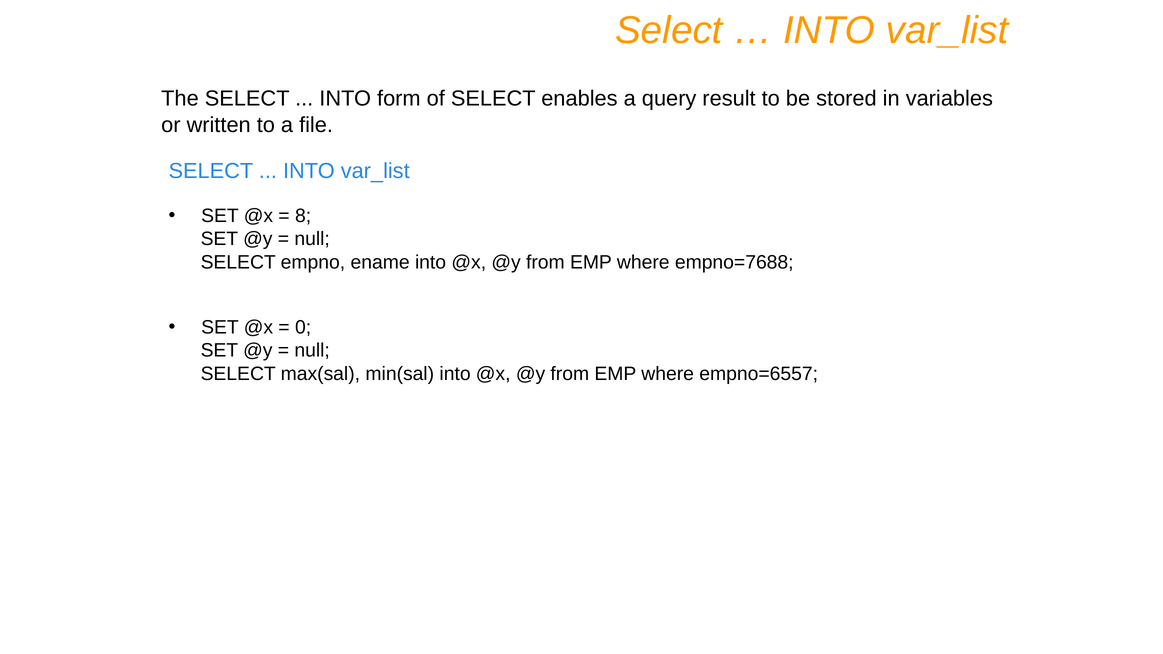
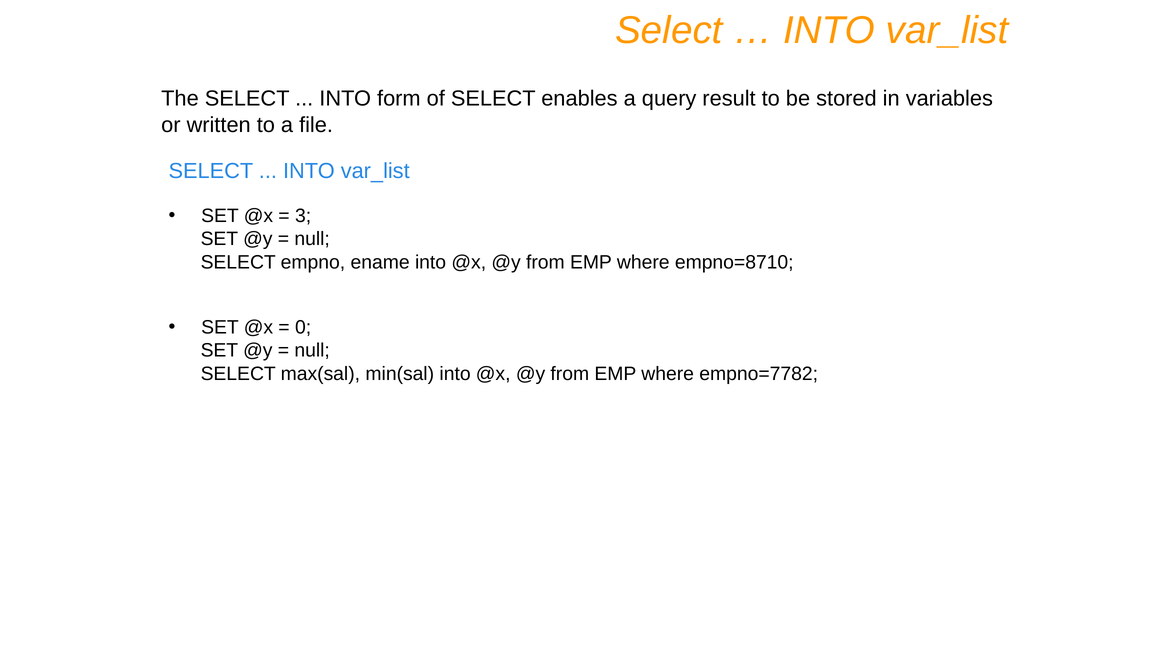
8: 8 -> 3
empno=7688: empno=7688 -> empno=8710
empno=6557: empno=6557 -> empno=7782
